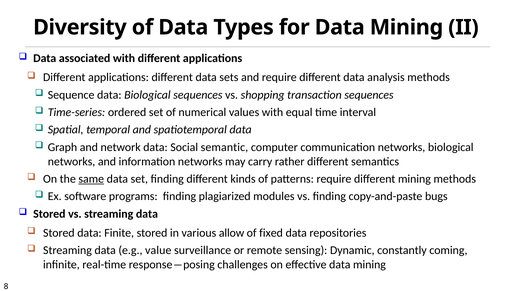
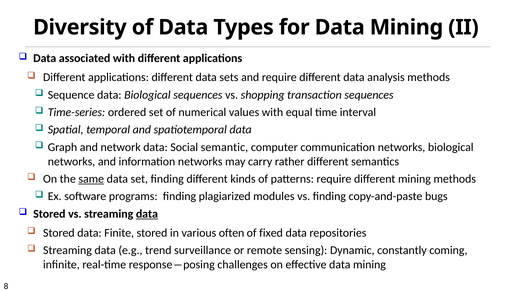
data at (147, 214) underline: none -> present
allow: allow -> often
value: value -> trend
